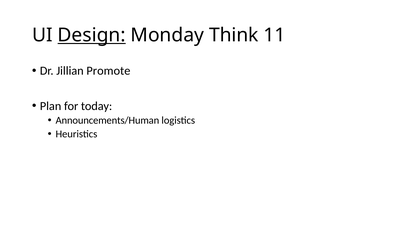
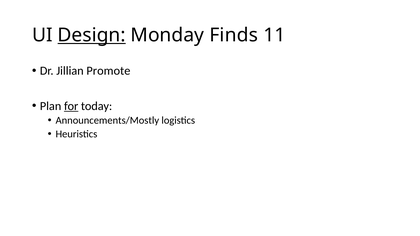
Think: Think -> Finds
for underline: none -> present
Announcements/Human: Announcements/Human -> Announcements/Mostly
